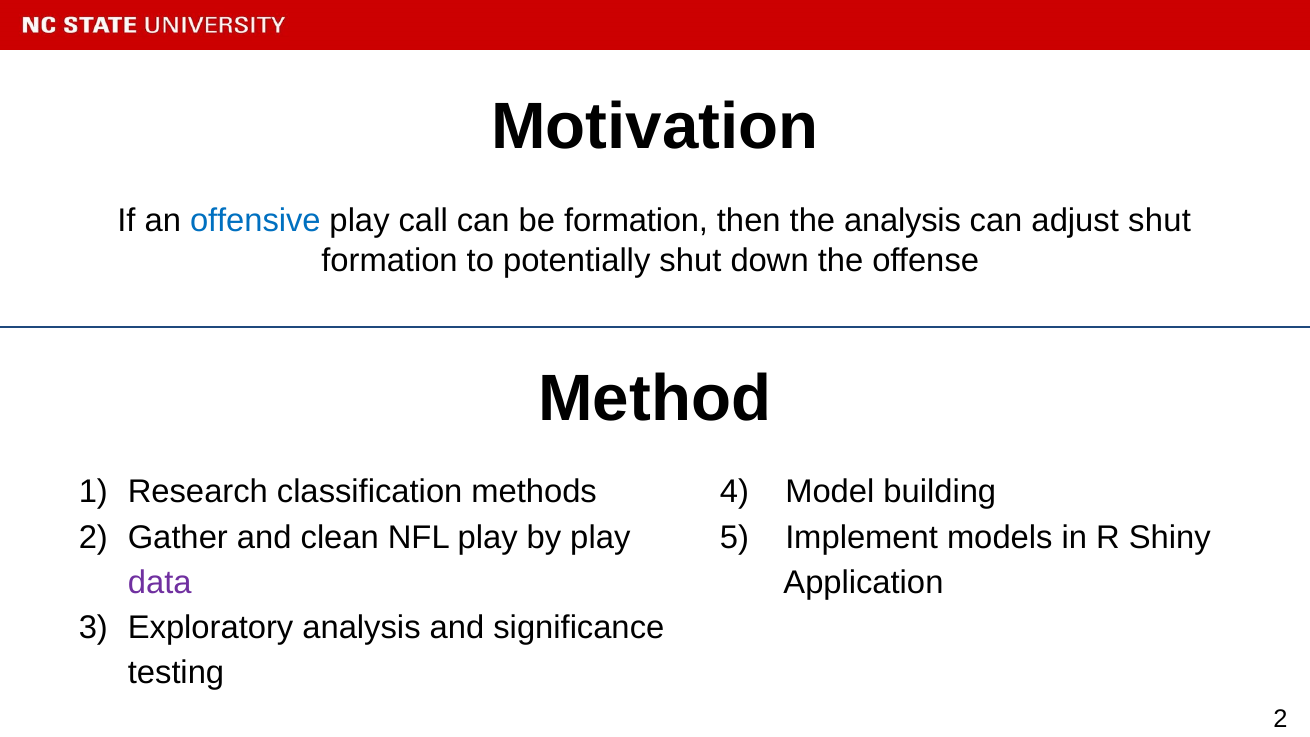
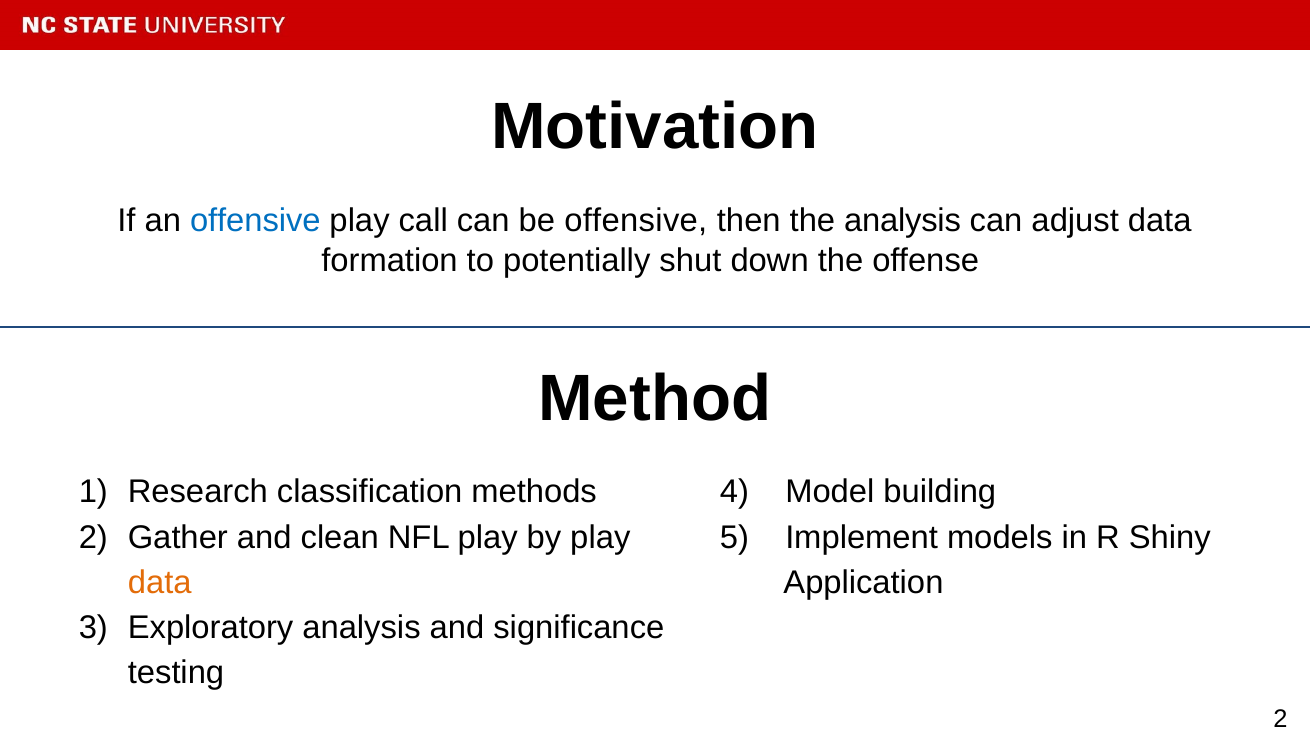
be formation: formation -> offensive
adjust shut: shut -> data
data at (160, 582) colour: purple -> orange
